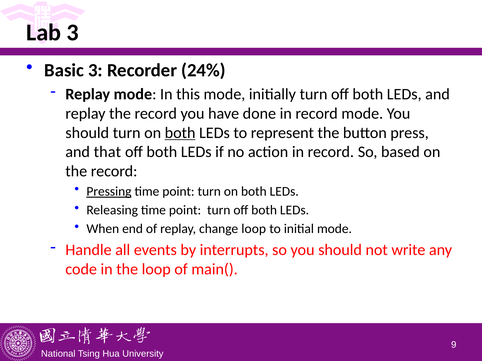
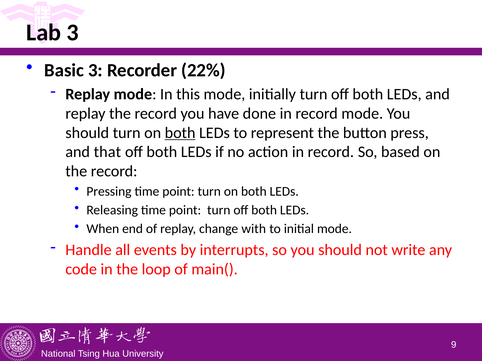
24%: 24% -> 22%
Pressing underline: present -> none
change loop: loop -> with
